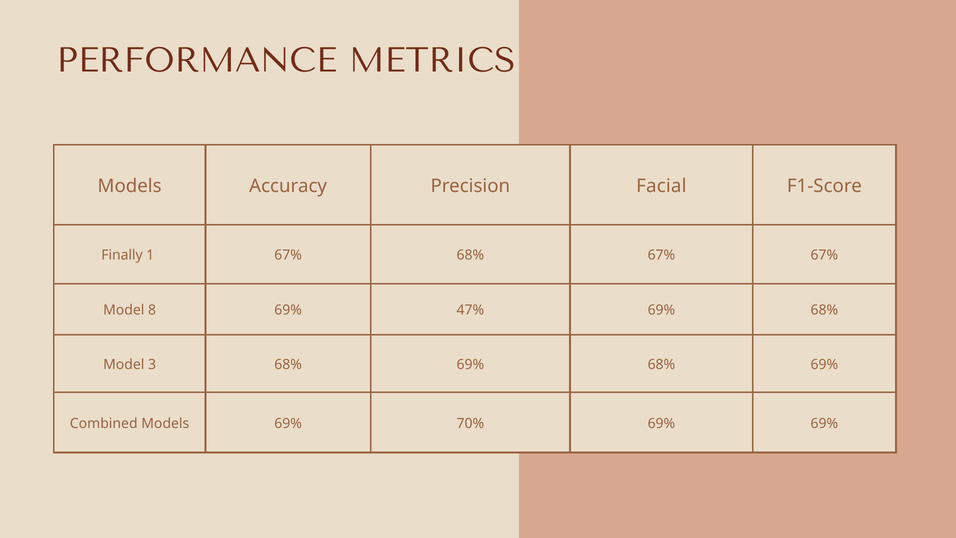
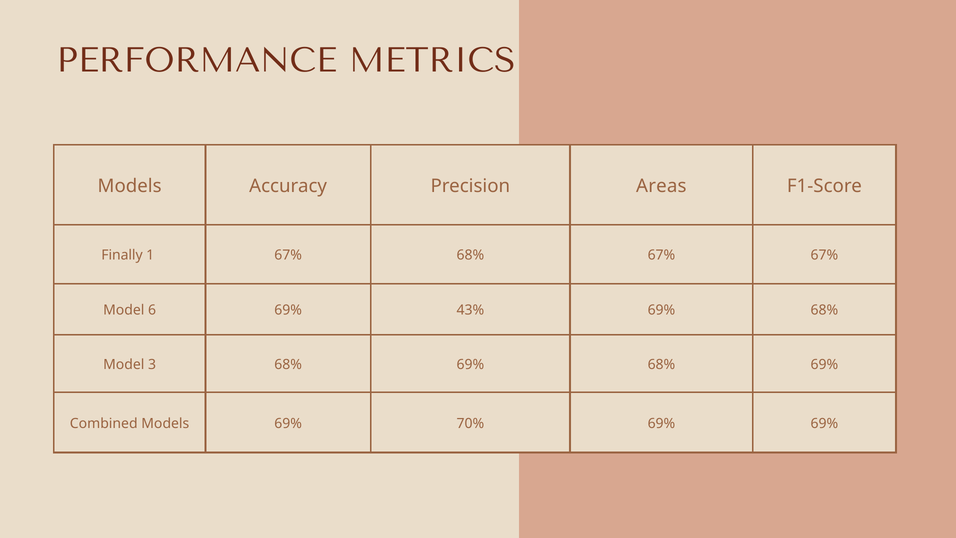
Facial: Facial -> Areas
8: 8 -> 6
47%: 47% -> 43%
